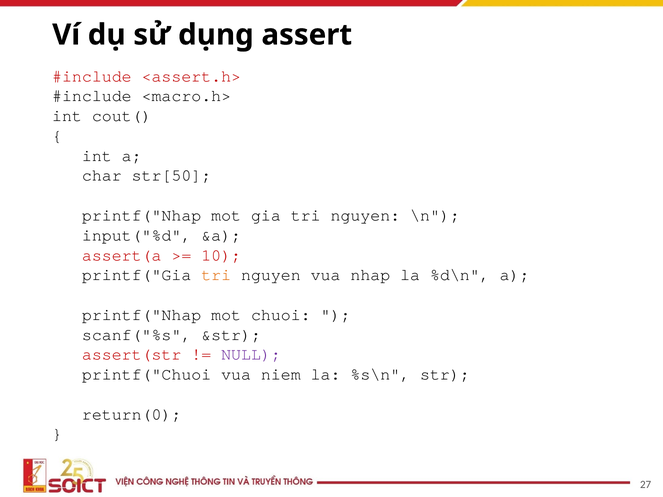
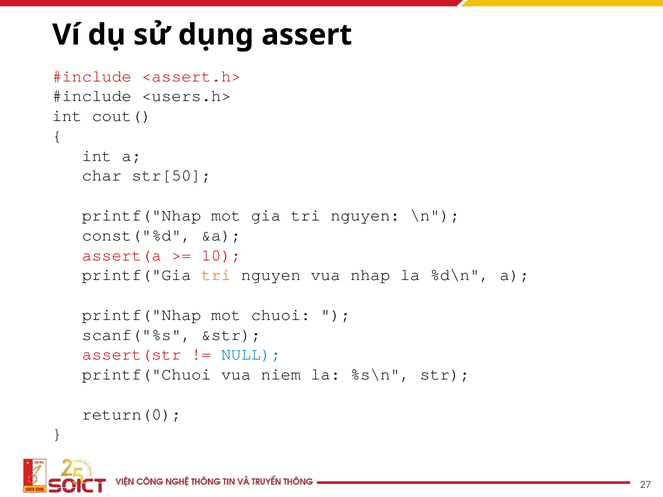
<macro.h>: <macro.h> -> <users.h>
input("%d: input("%d -> const("%d
NULL colour: purple -> blue
